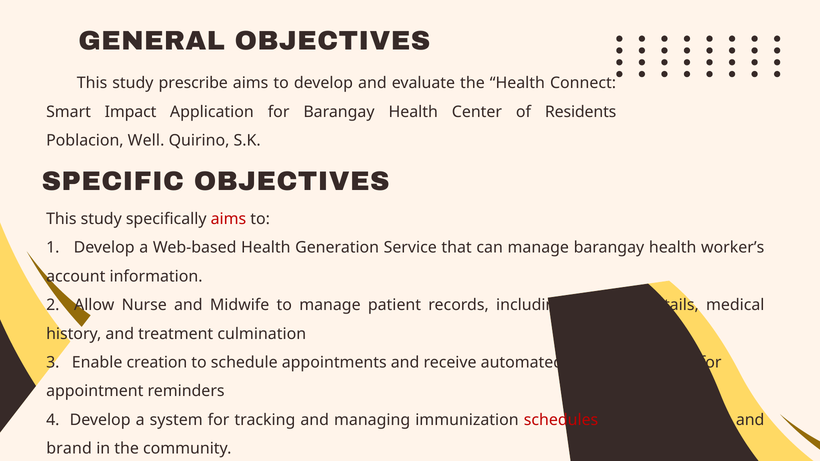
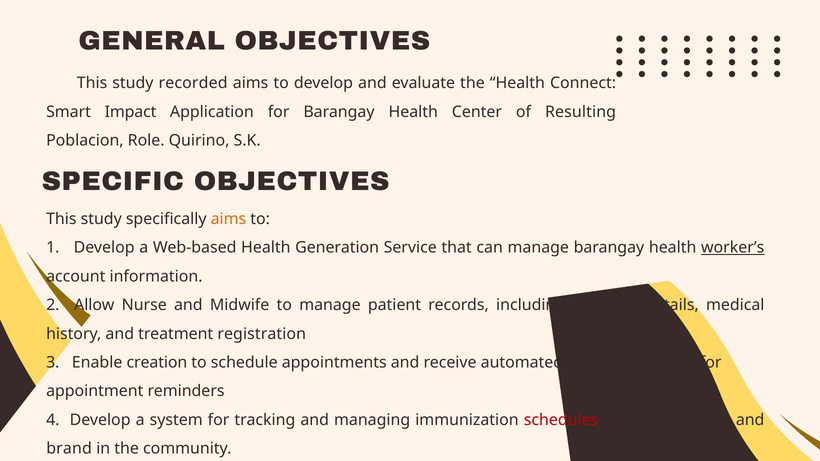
prescribe: prescribe -> recorded
Residents: Residents -> Resulting
Well: Well -> Role
aims at (228, 219) colour: red -> orange
worker’s underline: none -> present
culmination: culmination -> registration
